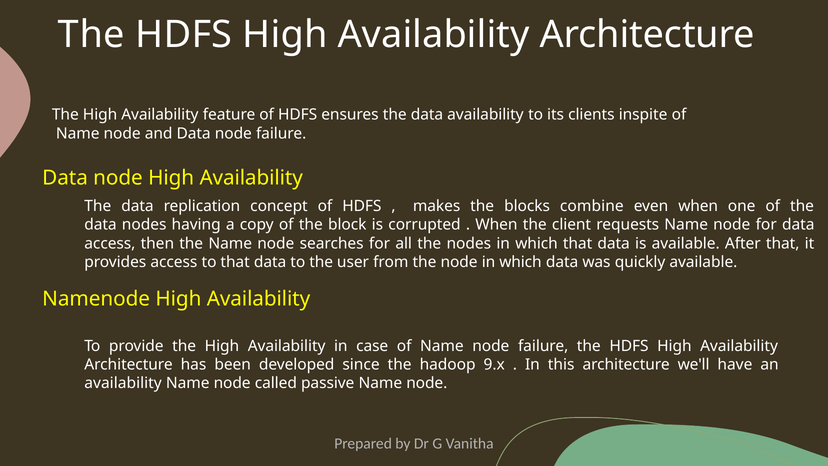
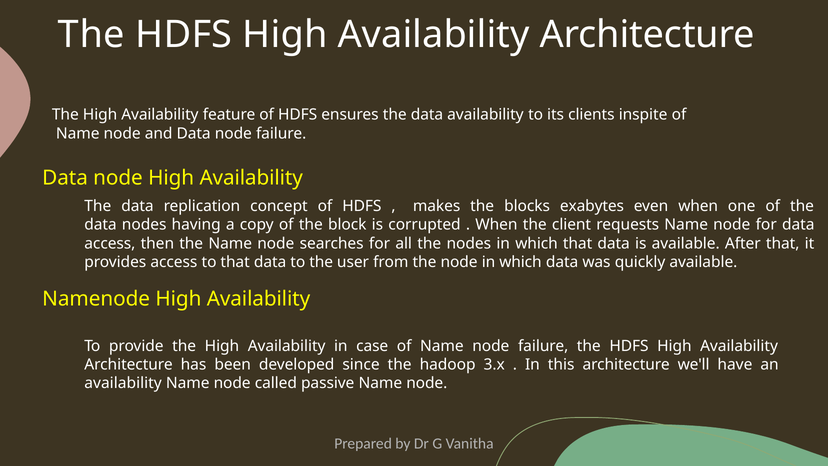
combine: combine -> exabytes
9.x: 9.x -> 3.x
